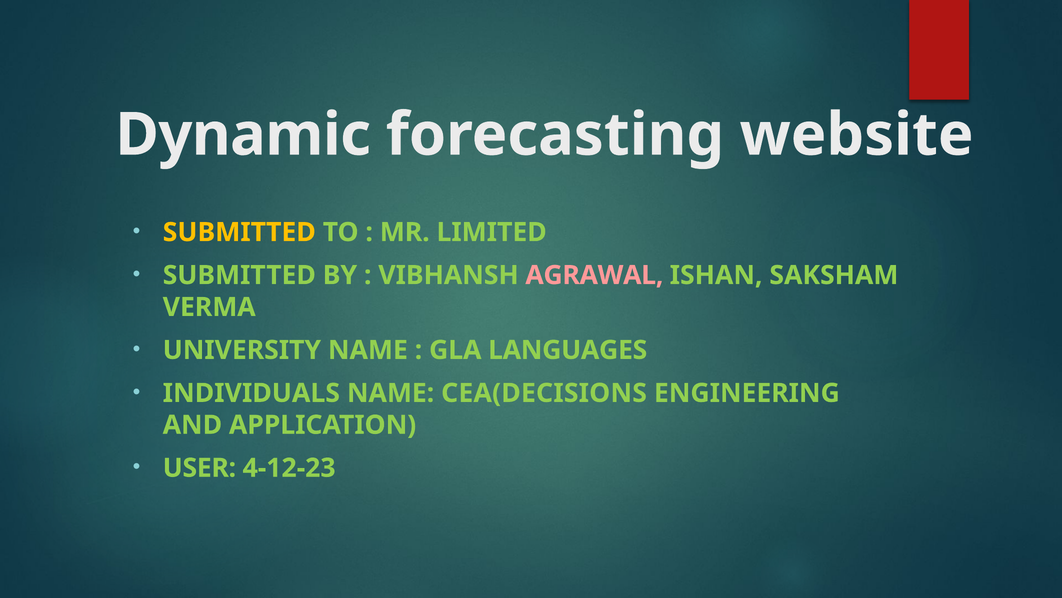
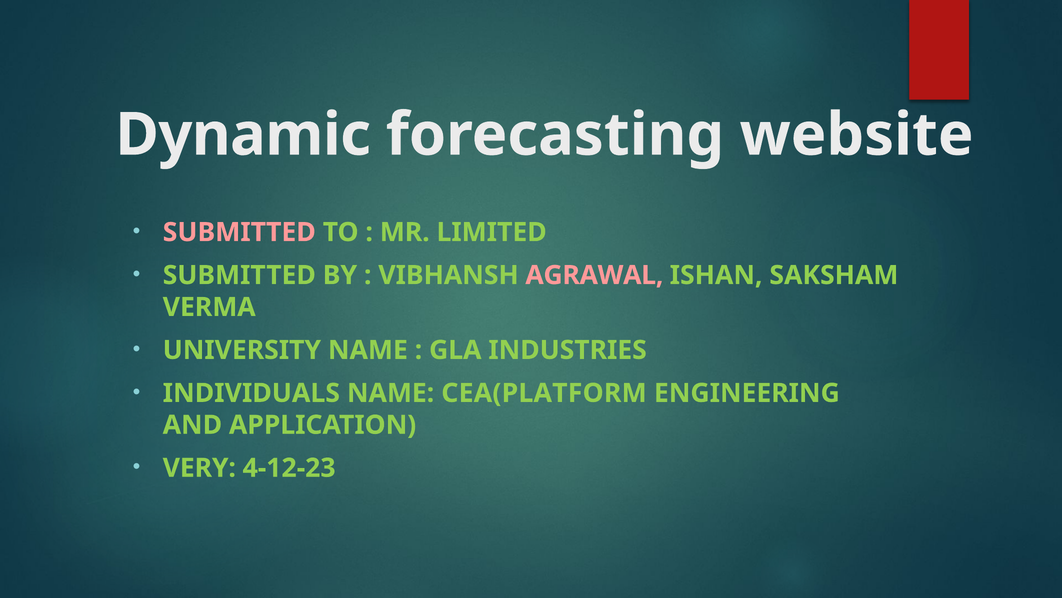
SUBMITTED at (239, 232) colour: yellow -> pink
LANGUAGES: LANGUAGES -> INDUSTRIES
CEA(DECISIONS: CEA(DECISIONS -> CEA(PLATFORM
USER: USER -> VERY
